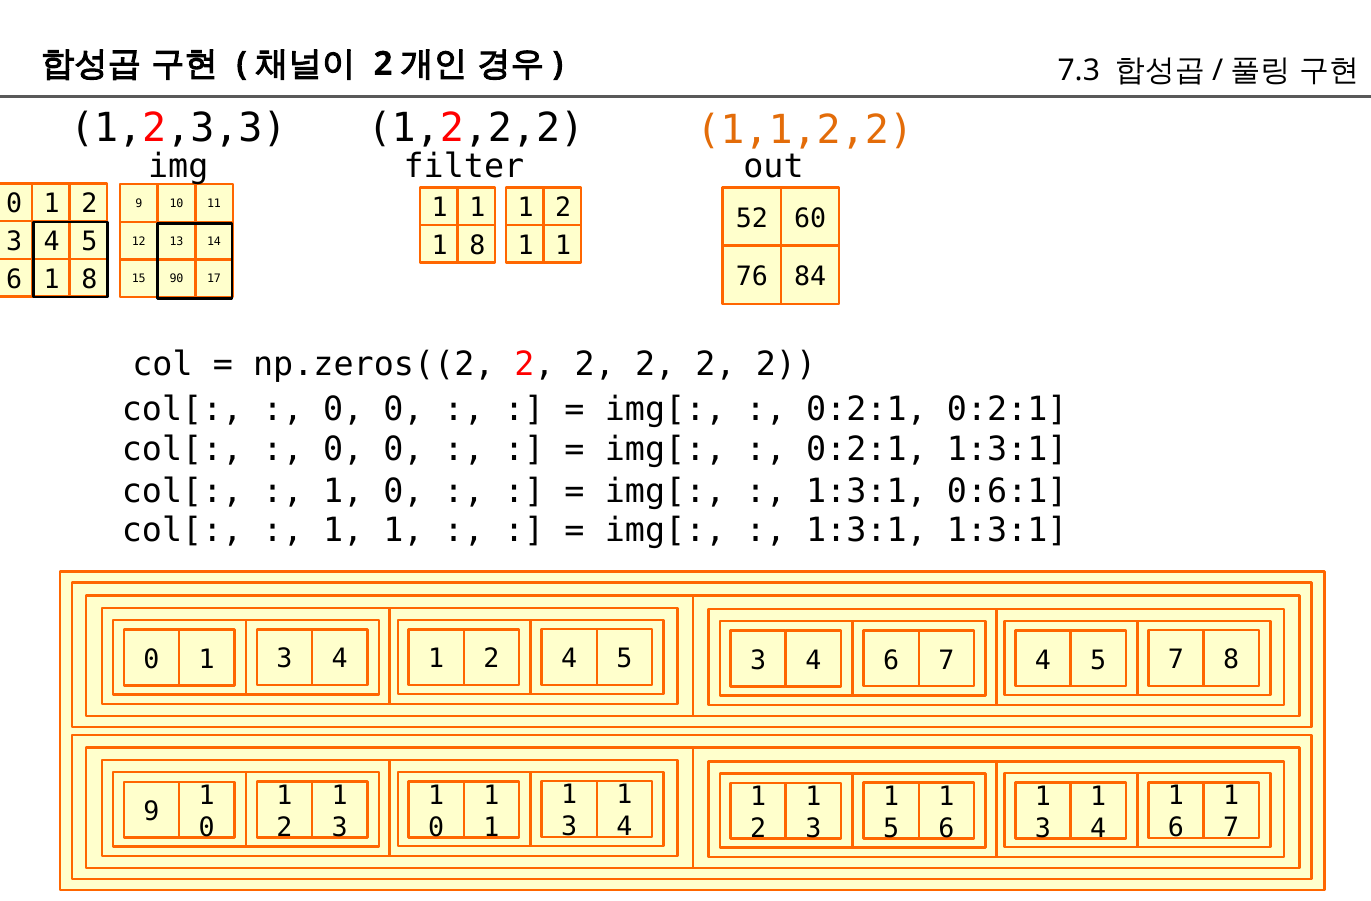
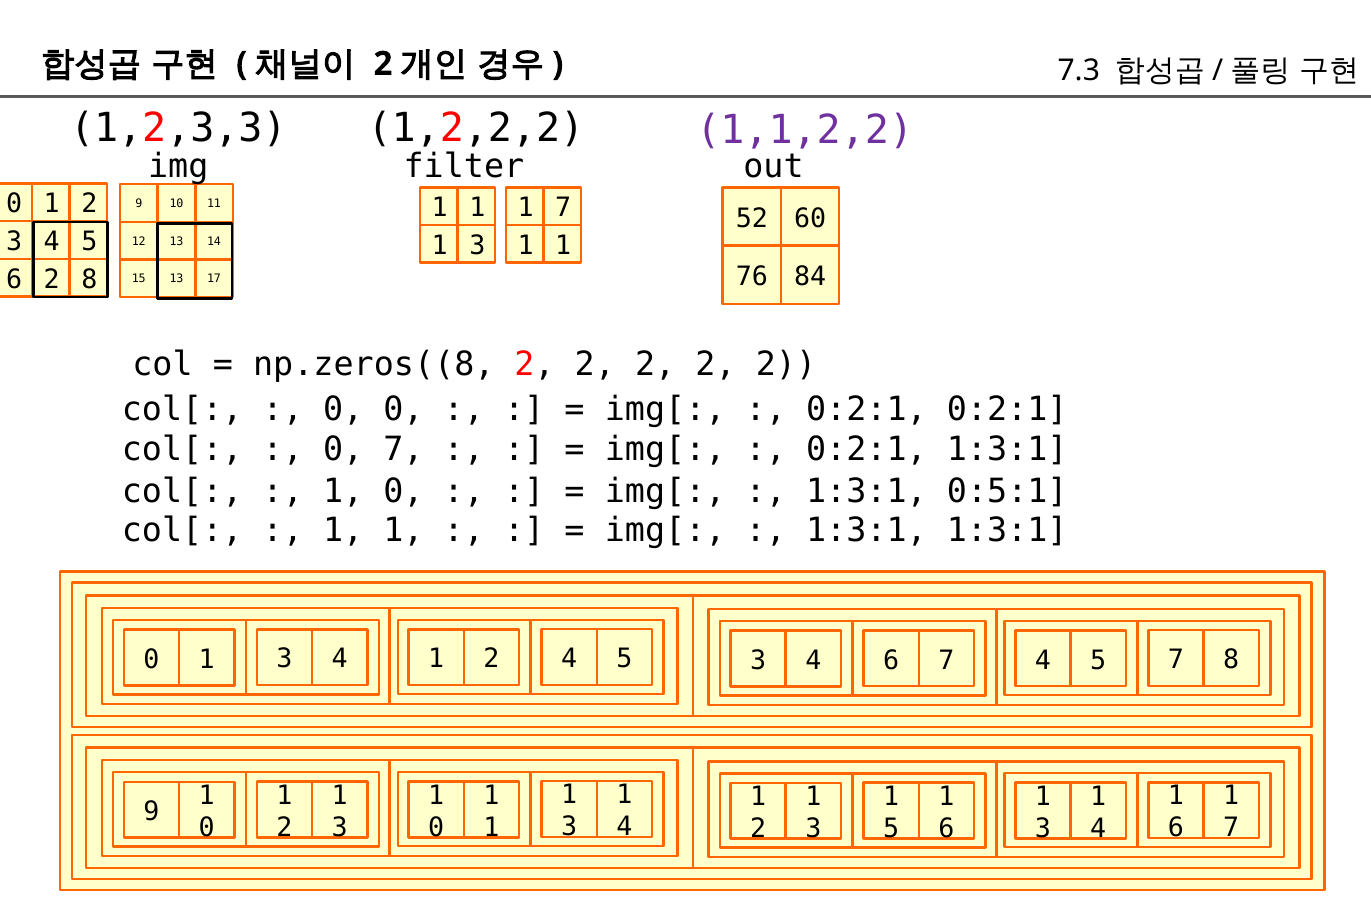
1,1,2,2 colour: orange -> purple
2 at (563, 208): 2 -> 7
8 at (477, 245): 8 -> 3
1 at (52, 279): 1 -> 2
15 90: 90 -> 13
np.zeros((2: np.zeros((2 -> np.zeros((8
0 at (403, 450): 0 -> 7
0:6:1: 0:6:1 -> 0:5:1
